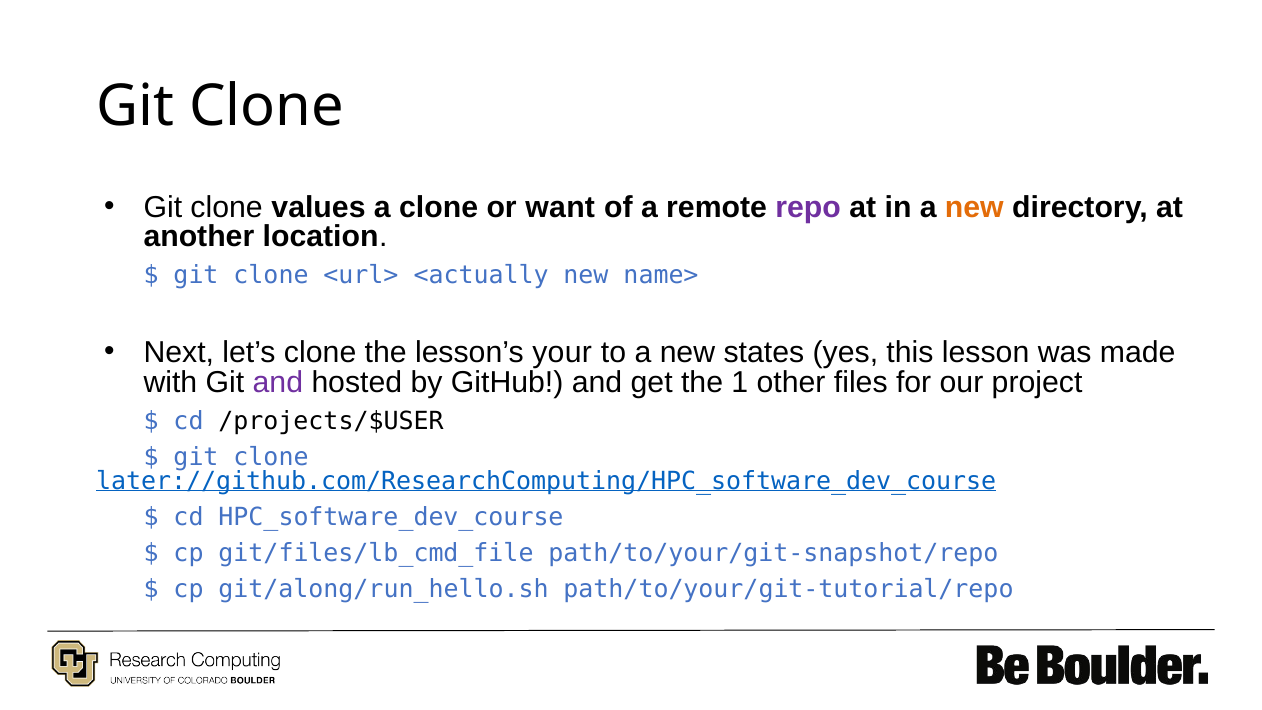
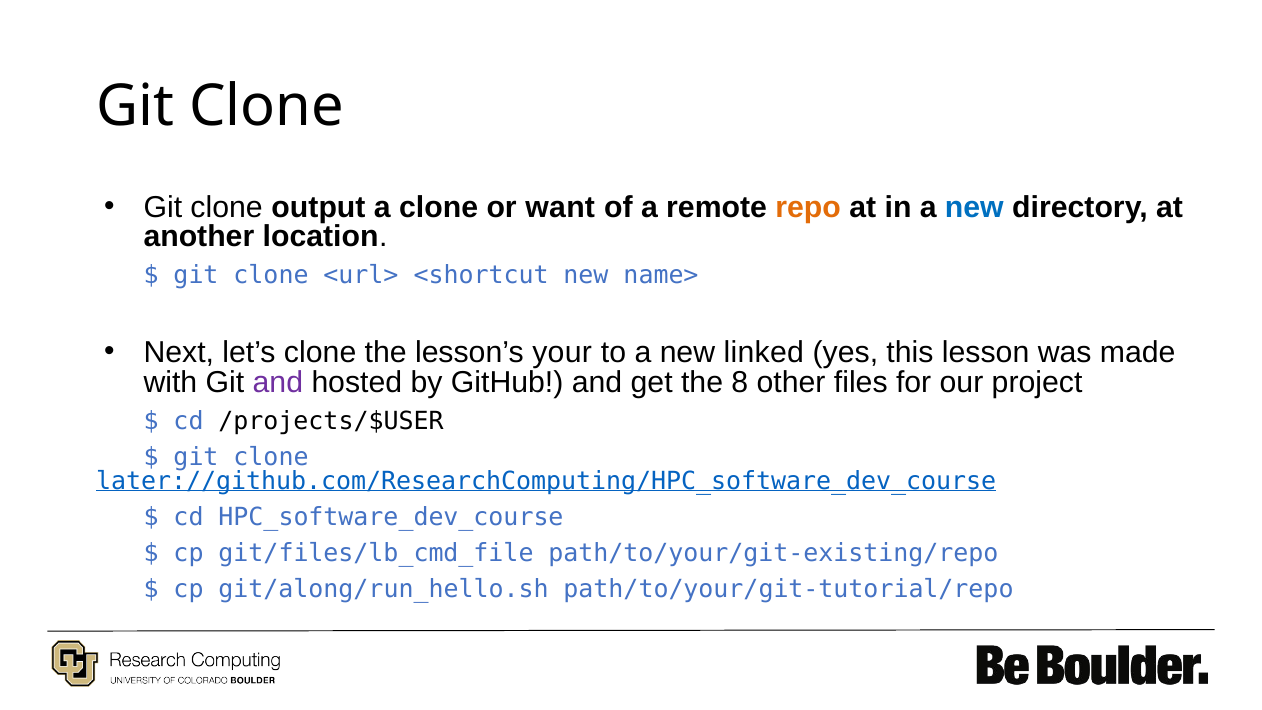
values: values -> output
repo colour: purple -> orange
new at (974, 207) colour: orange -> blue
<actually: <actually -> <shortcut
states: states -> linked
1: 1 -> 8
path/to/your/git-snapshot/repo: path/to/your/git-snapshot/repo -> path/to/your/git-existing/repo
